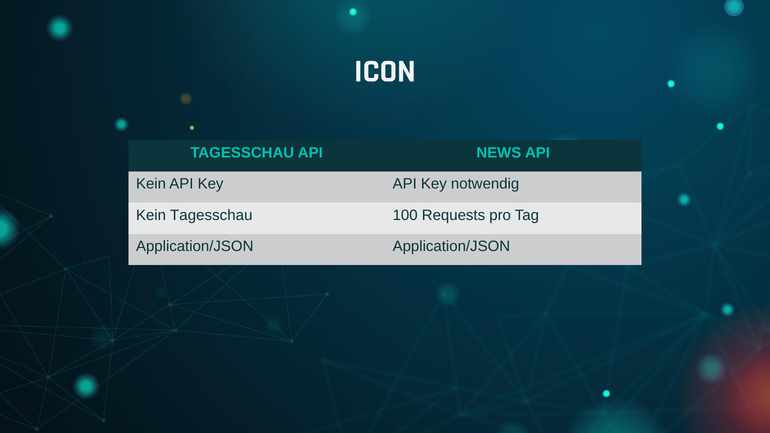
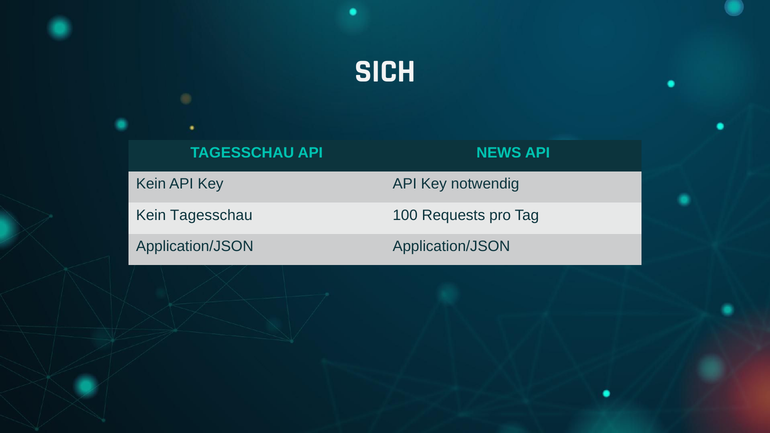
ICON: ICON -> SICH
